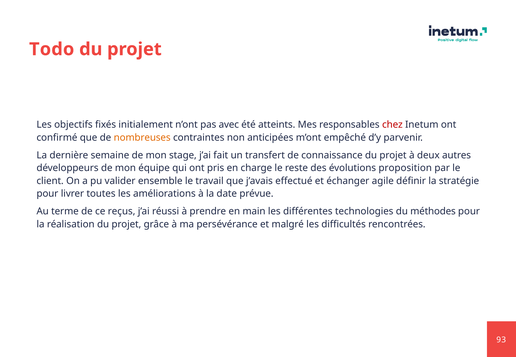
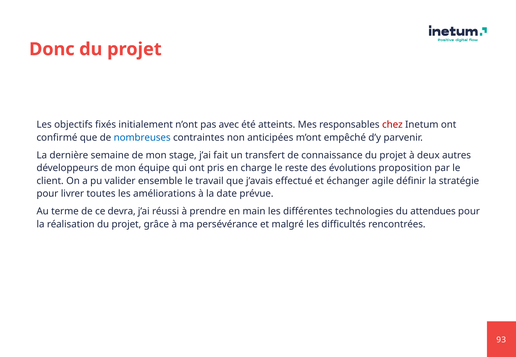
Todo: Todo -> Donc
nombreuses colour: orange -> blue
reçus: reçus -> devra
méthodes: méthodes -> attendues
